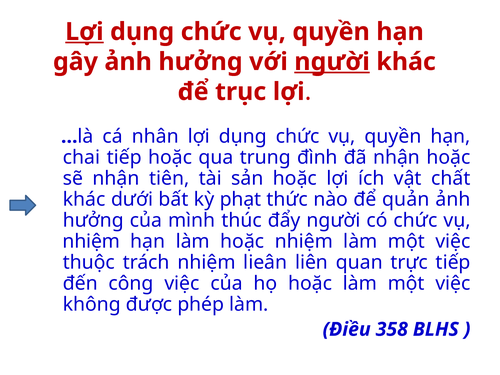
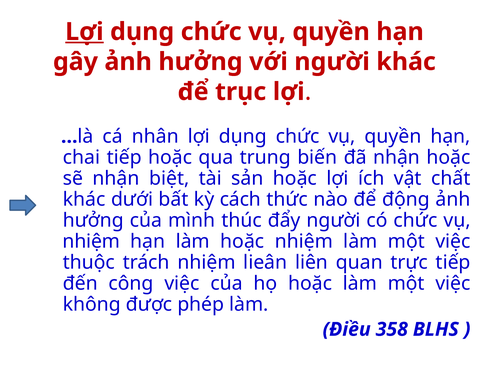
người at (332, 62) underline: present -> none
đình: đình -> biến
tiên: tiên -> biệt
phạt: phạt -> cách
quản: quản -> động
